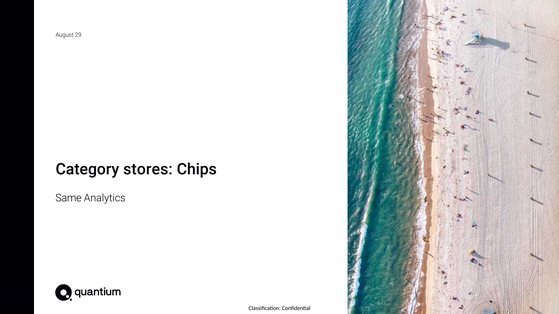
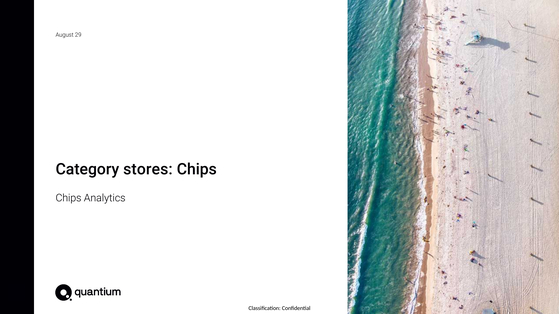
Same at (69, 198): Same -> Chips
